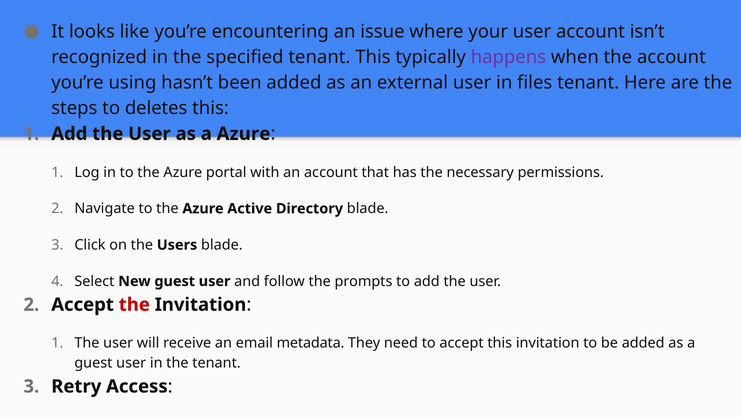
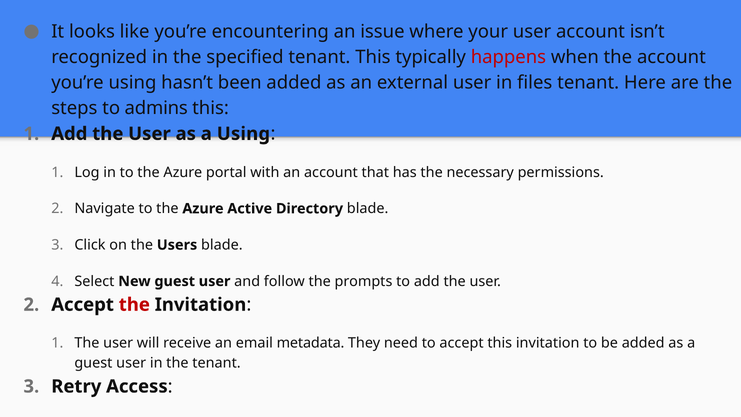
happens colour: purple -> red
deletes: deletes -> admins
a Azure: Azure -> Using
